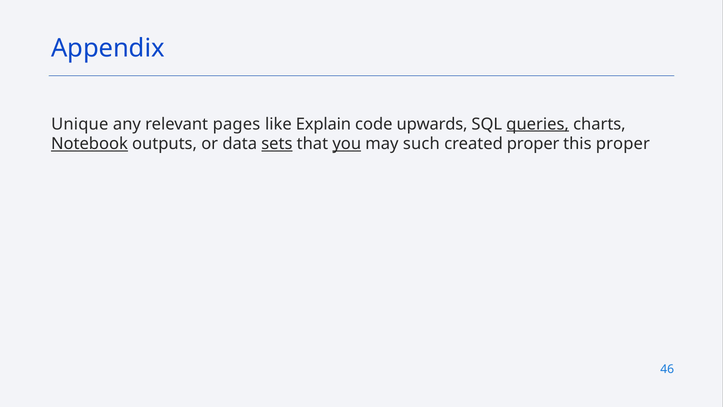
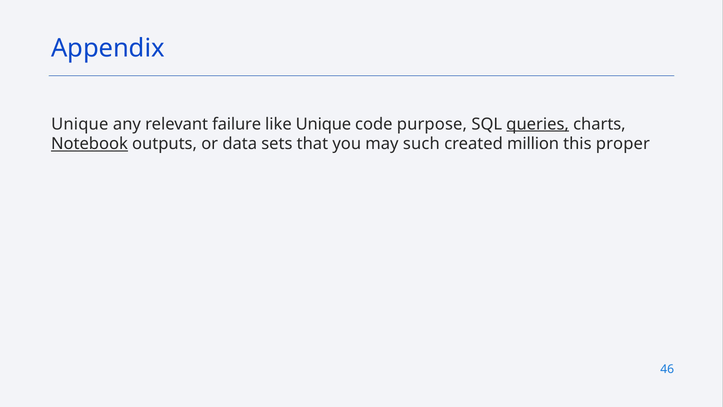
pages: pages -> failure
like Explain: Explain -> Unique
upwards: upwards -> purpose
sets underline: present -> none
you underline: present -> none
created proper: proper -> million
